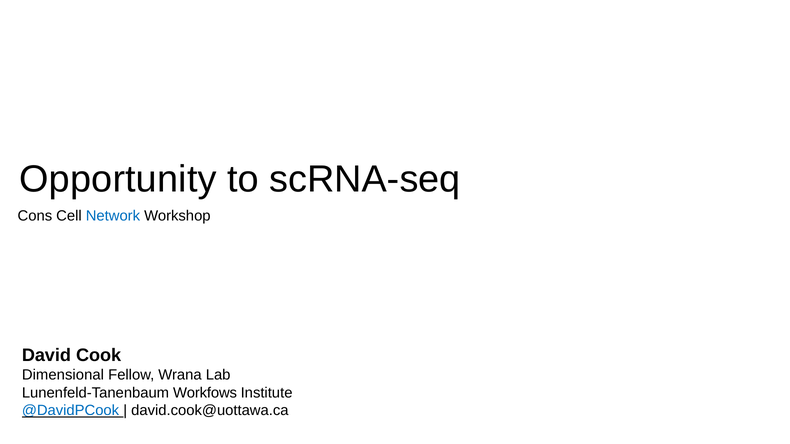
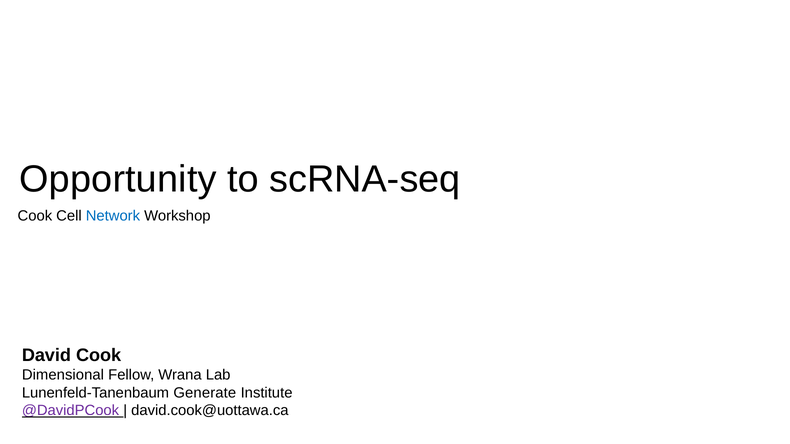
Cons at (35, 216): Cons -> Cook
Workfows: Workfows -> Generate
@DavidPCook colour: blue -> purple
